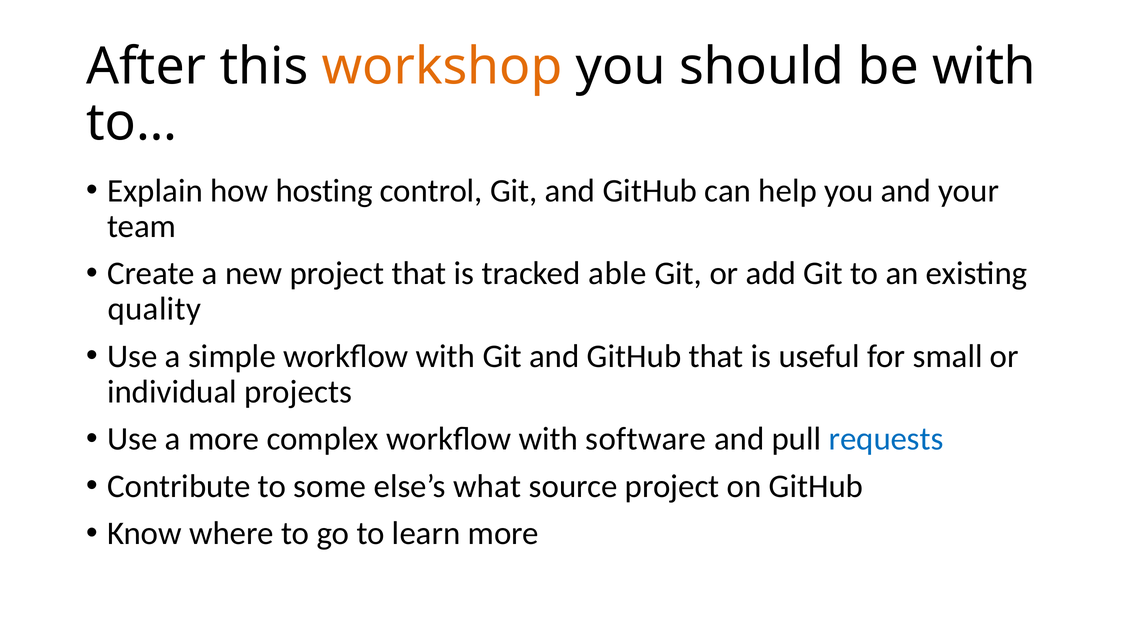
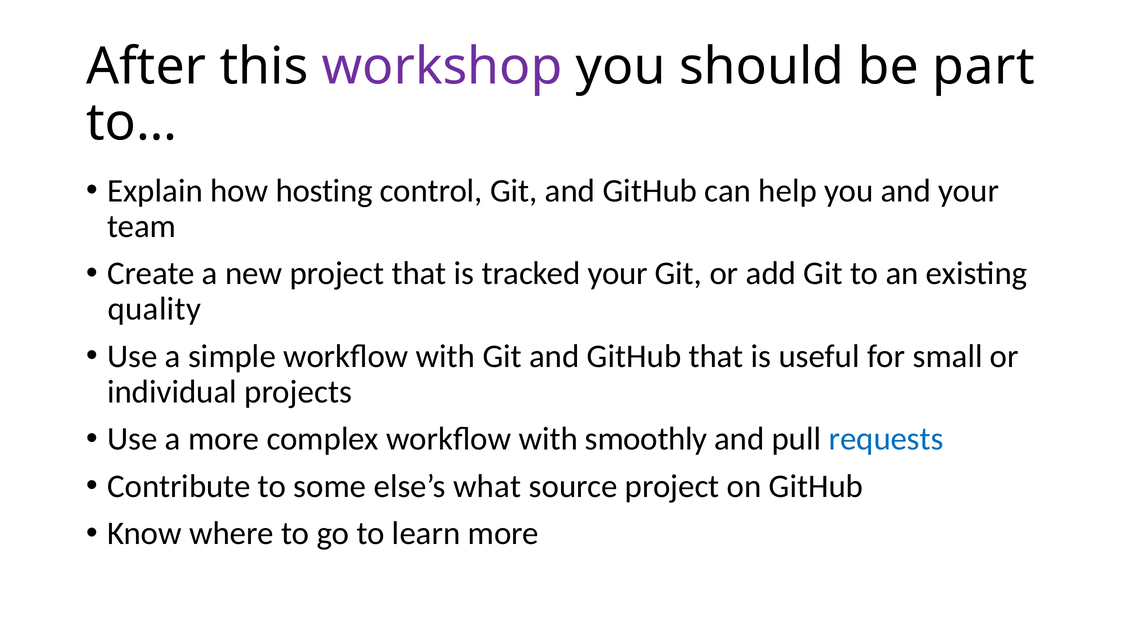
workshop colour: orange -> purple
be with: with -> part
tracked able: able -> your
software: software -> smoothly
